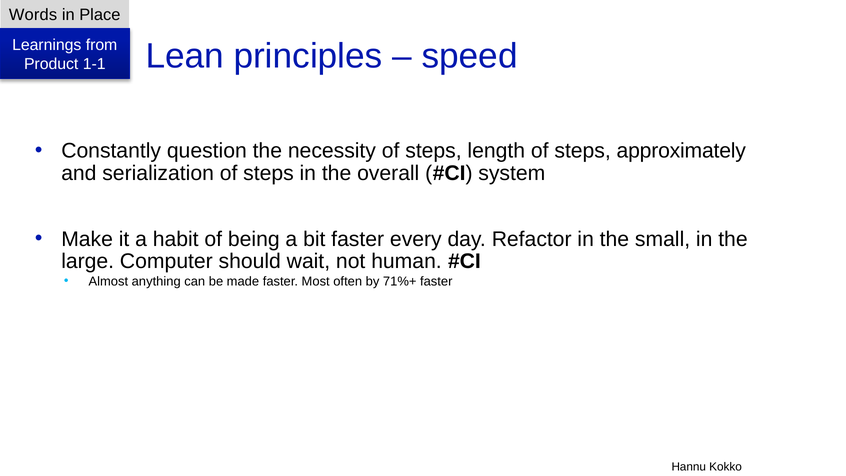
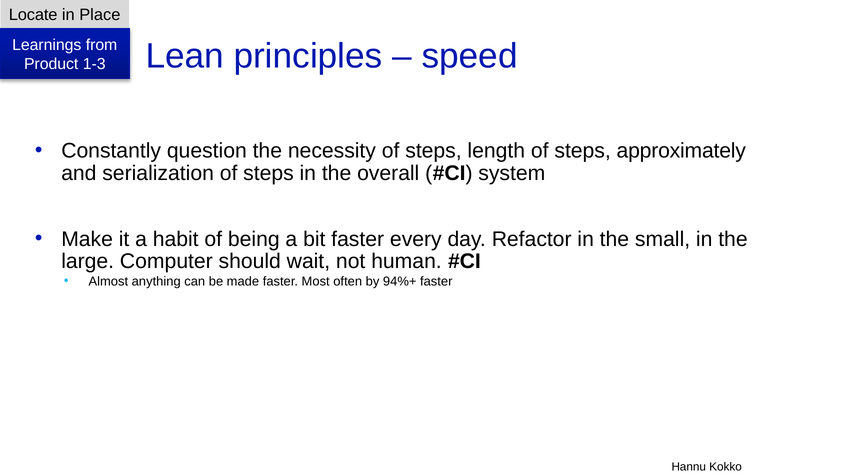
Words: Words -> Locate
1-1: 1-1 -> 1-3
71%+: 71%+ -> 94%+
